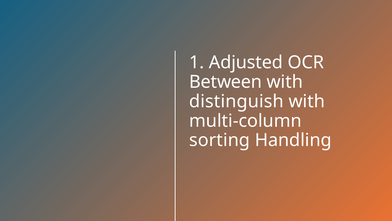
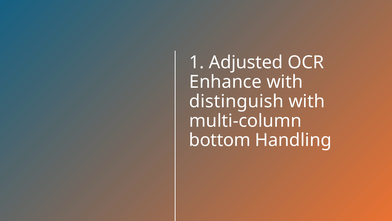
Between: Between -> Enhance
sorting: sorting -> bottom
